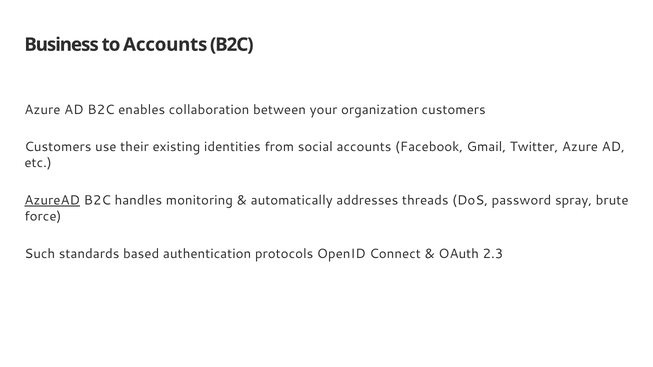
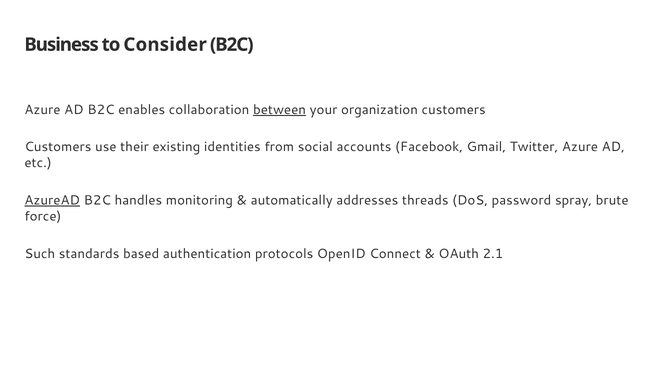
to Accounts: Accounts -> Consider
between underline: none -> present
2.3: 2.3 -> 2.1
